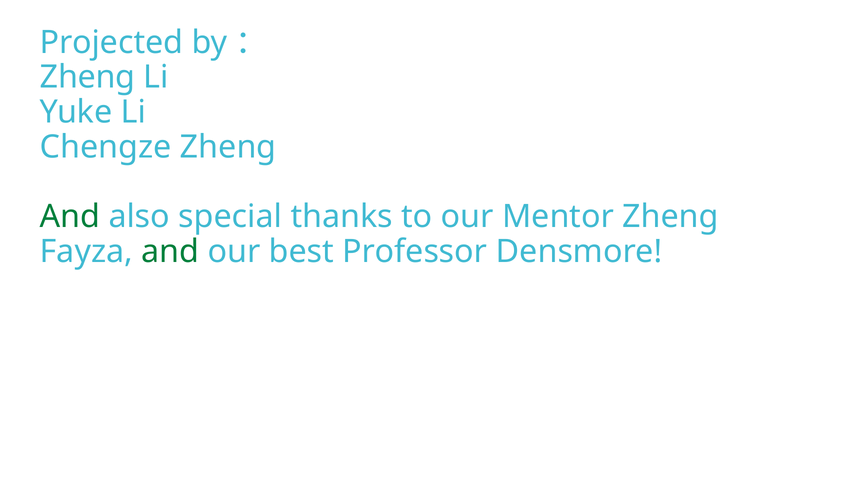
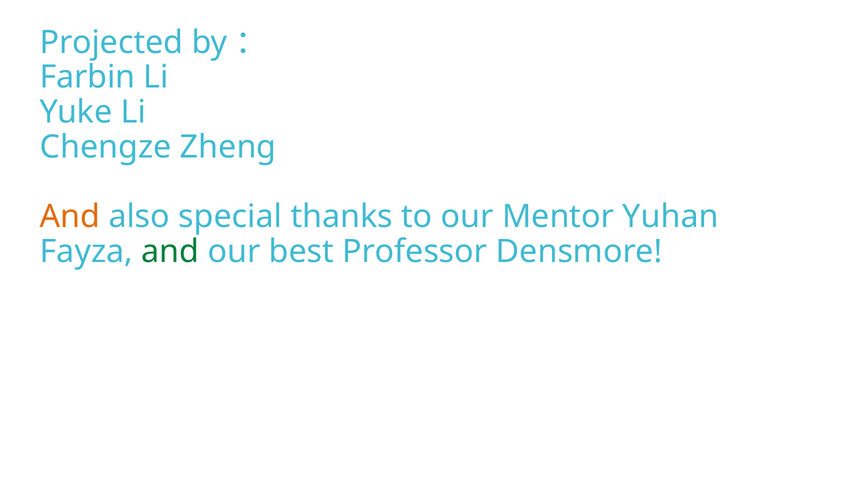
Zheng at (88, 77): Zheng -> Farbin
And at (70, 217) colour: green -> orange
Mentor Zheng: Zheng -> Yuhan
